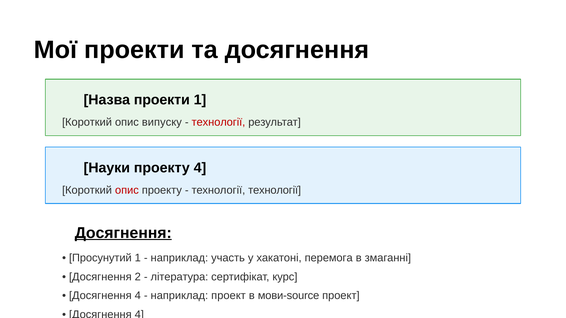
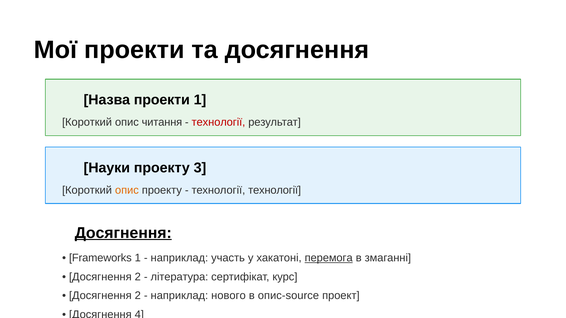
випуску: випуску -> читання
проекту 4: 4 -> 3
опис at (127, 190) colour: red -> orange
Просунутий: Просунутий -> Frameworks
перемога underline: none -> present
4 at (138, 296): 4 -> 2
наприклад проект: проект -> нового
мови-source: мови-source -> опис-source
